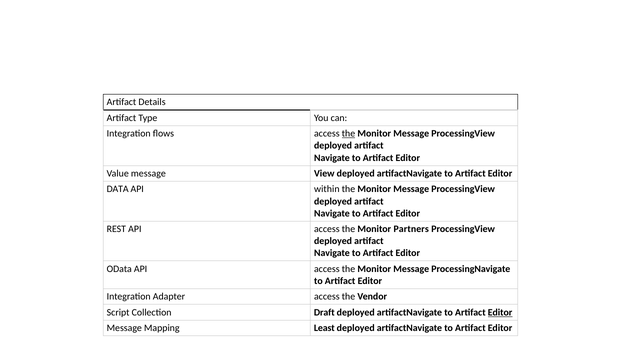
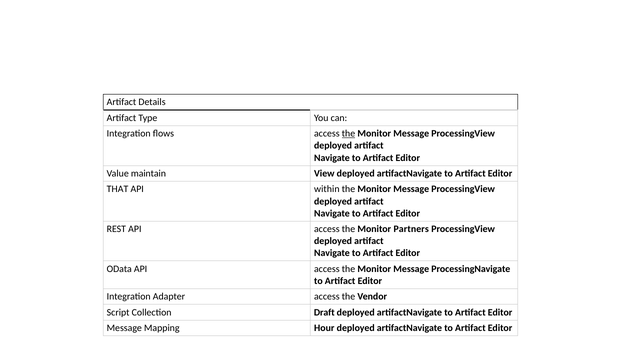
Value message: message -> maintain
DATA: DATA -> THAT
Editor at (500, 313) underline: present -> none
Least: Least -> Hour
